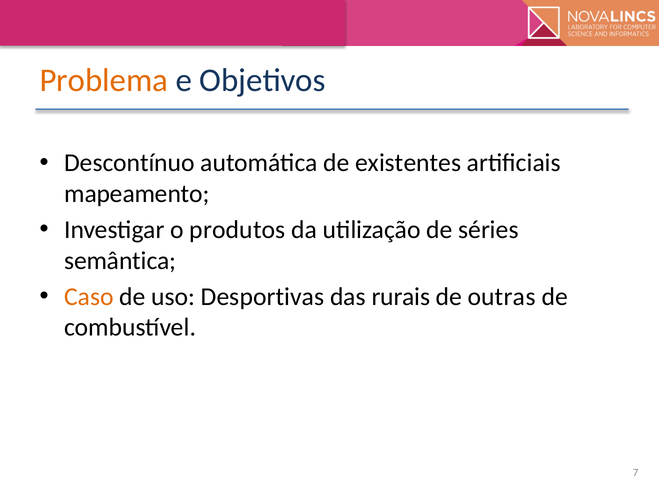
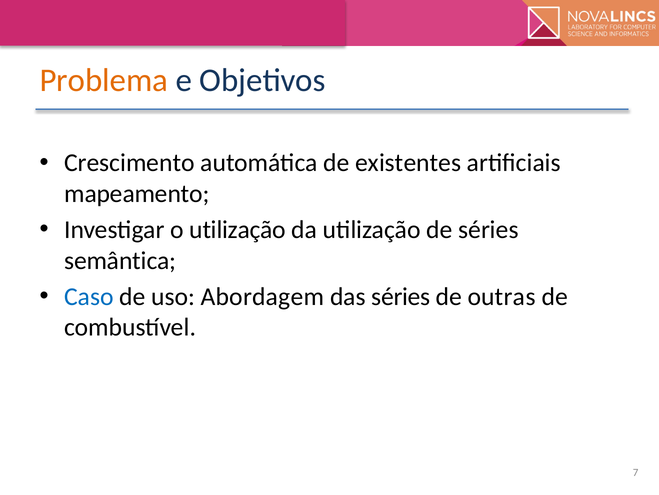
Descontínuo: Descontínuo -> Crescimento
o produtos: produtos -> utilização
Caso colour: orange -> blue
Desportivas: Desportivas -> Abordagem
das rurais: rurais -> séries
